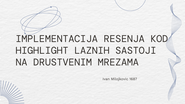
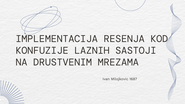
HIGHLIGHT: HIGHLIGHT -> KONFUZIJE
